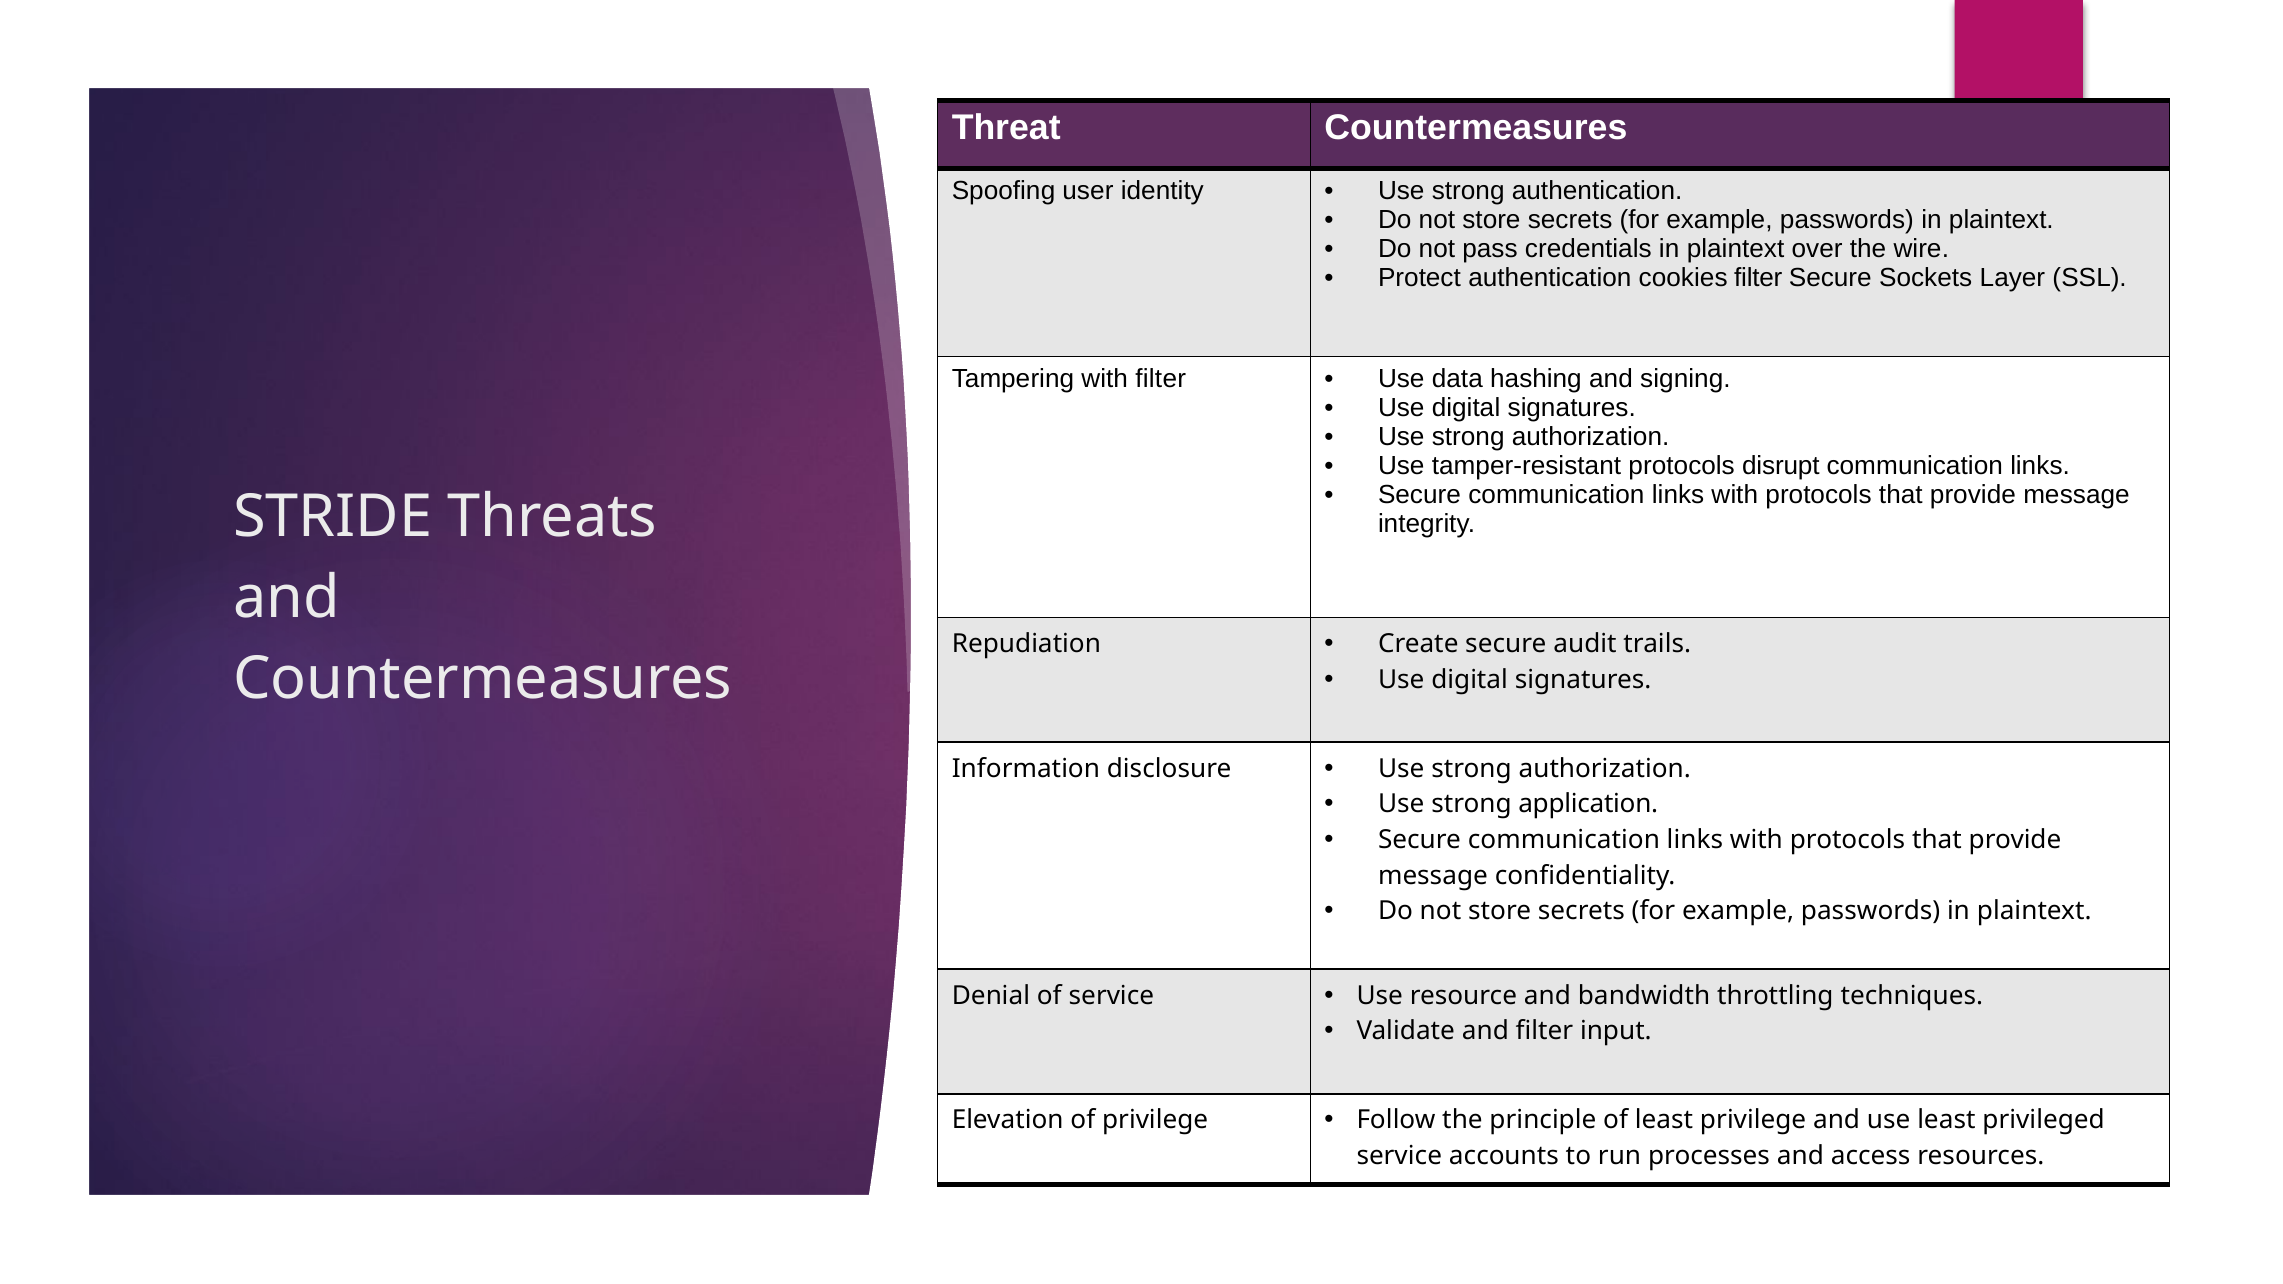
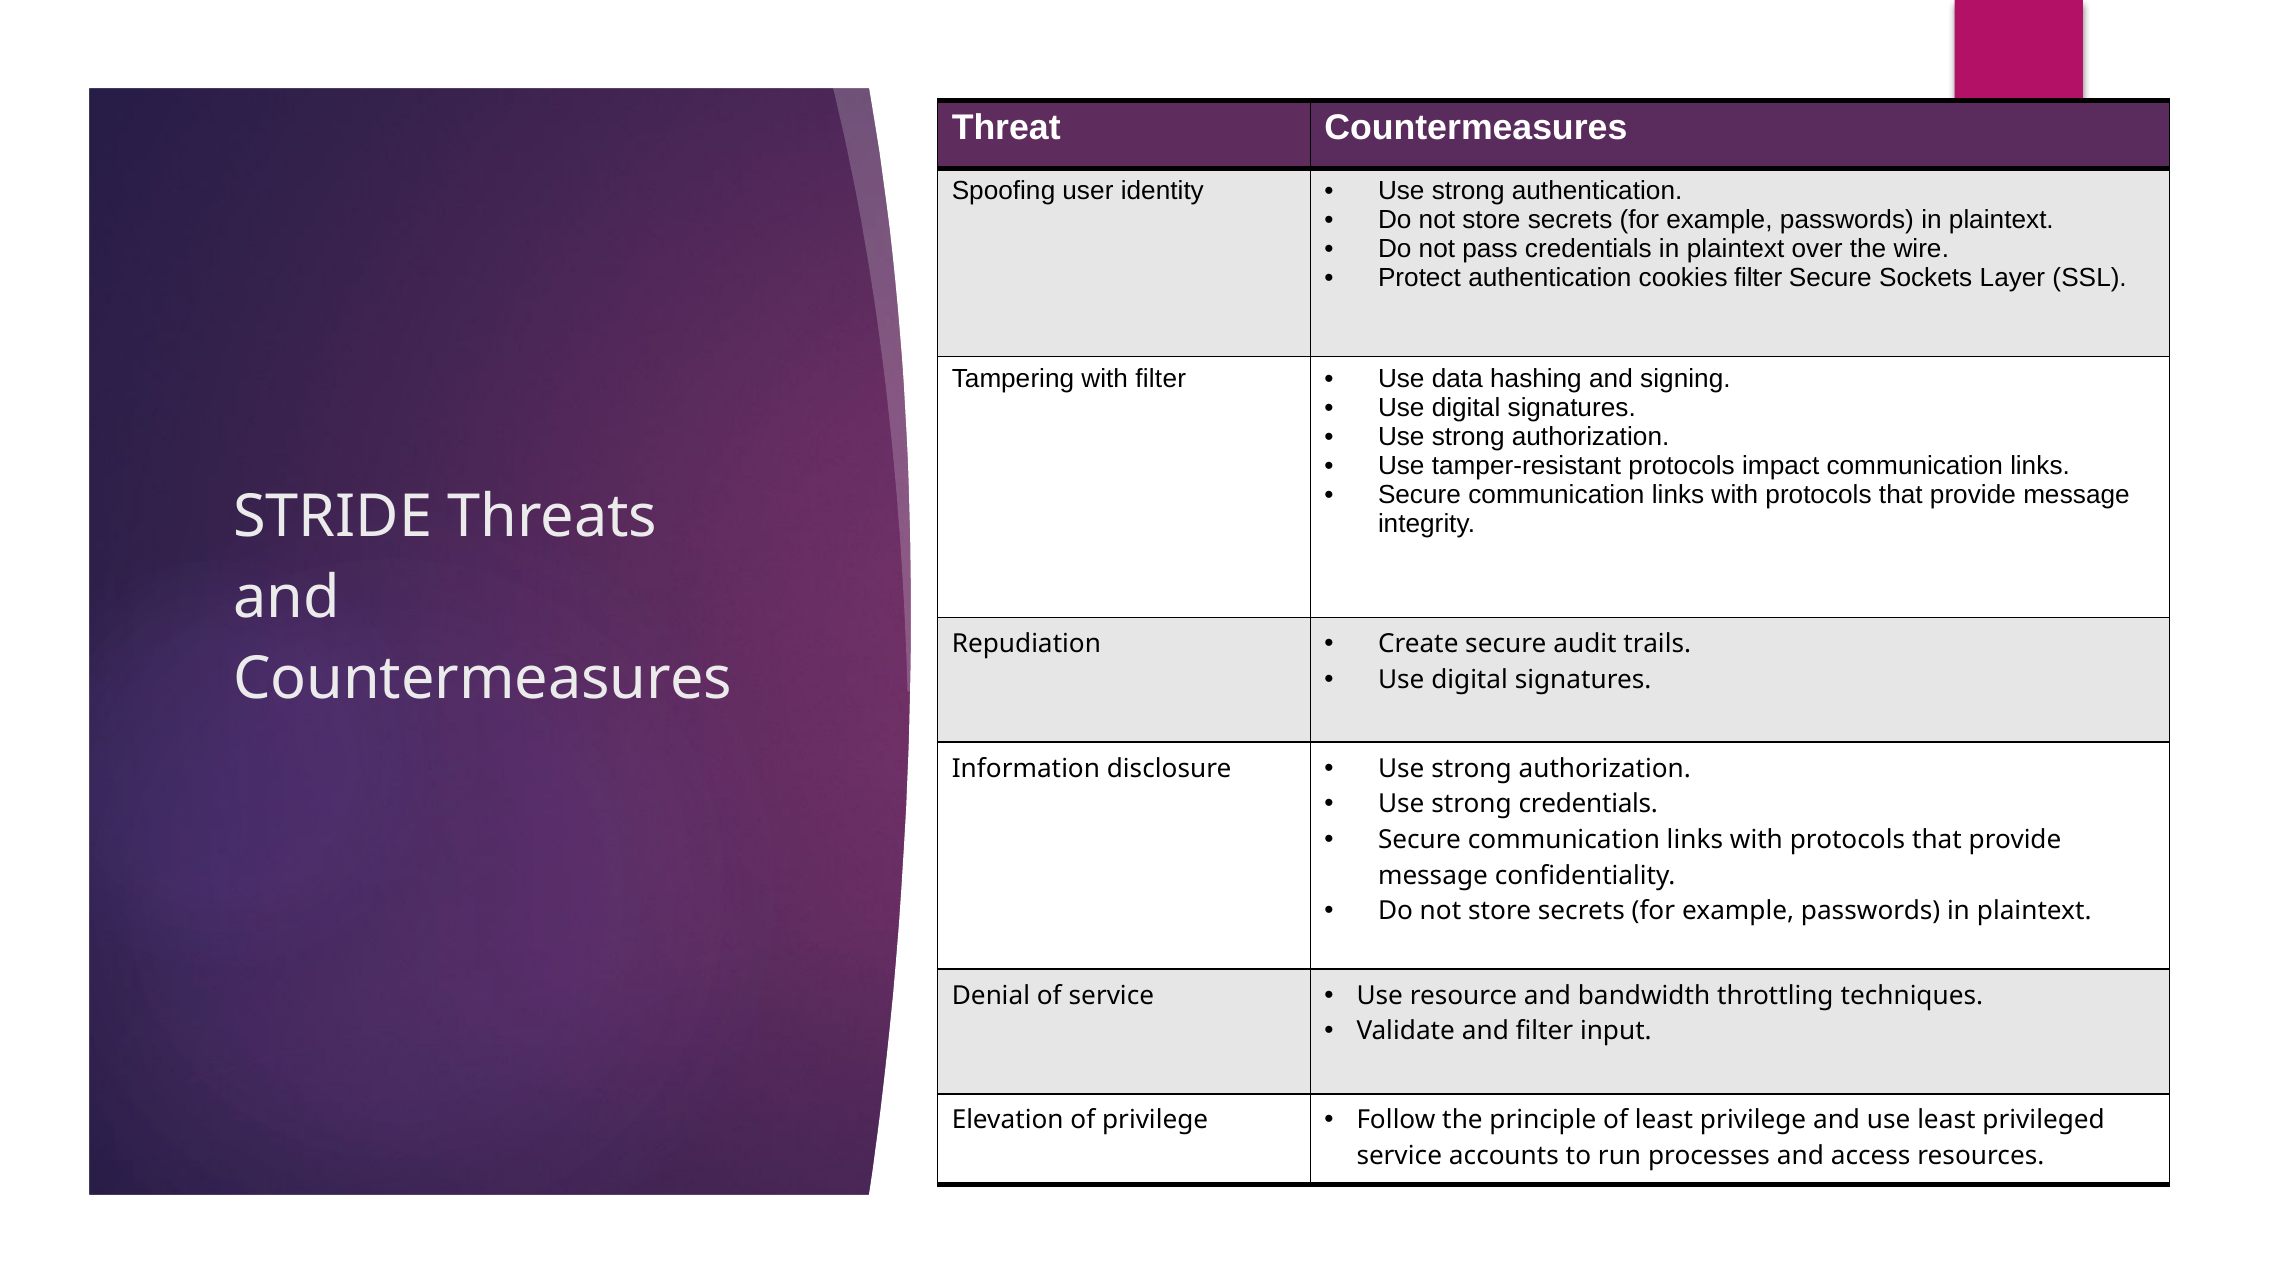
disrupt: disrupt -> impact
strong application: application -> credentials
